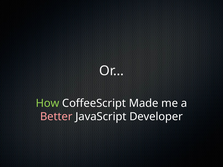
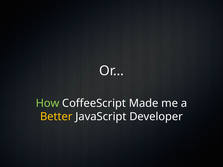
Better colour: pink -> yellow
